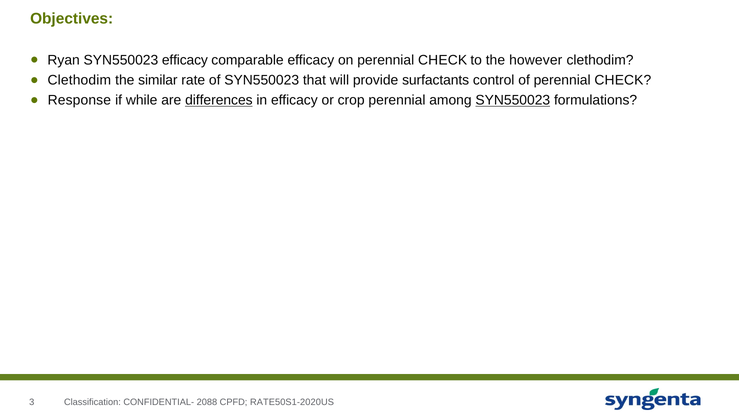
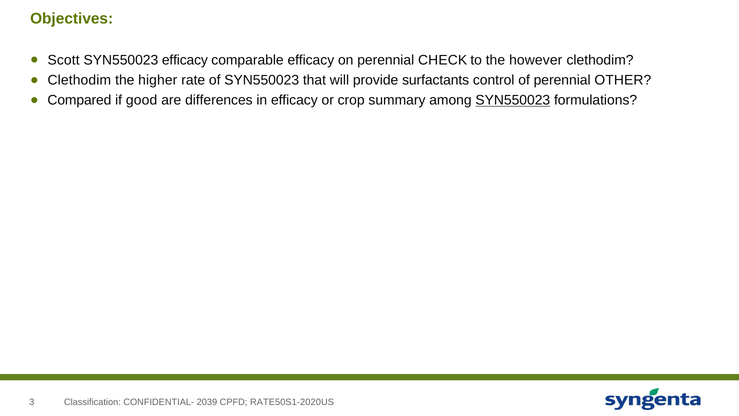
Ryan: Ryan -> Scott
similar: similar -> higher
of perennial CHECK: CHECK -> OTHER
Response: Response -> Compared
while: while -> good
differences underline: present -> none
crop perennial: perennial -> summary
2088: 2088 -> 2039
